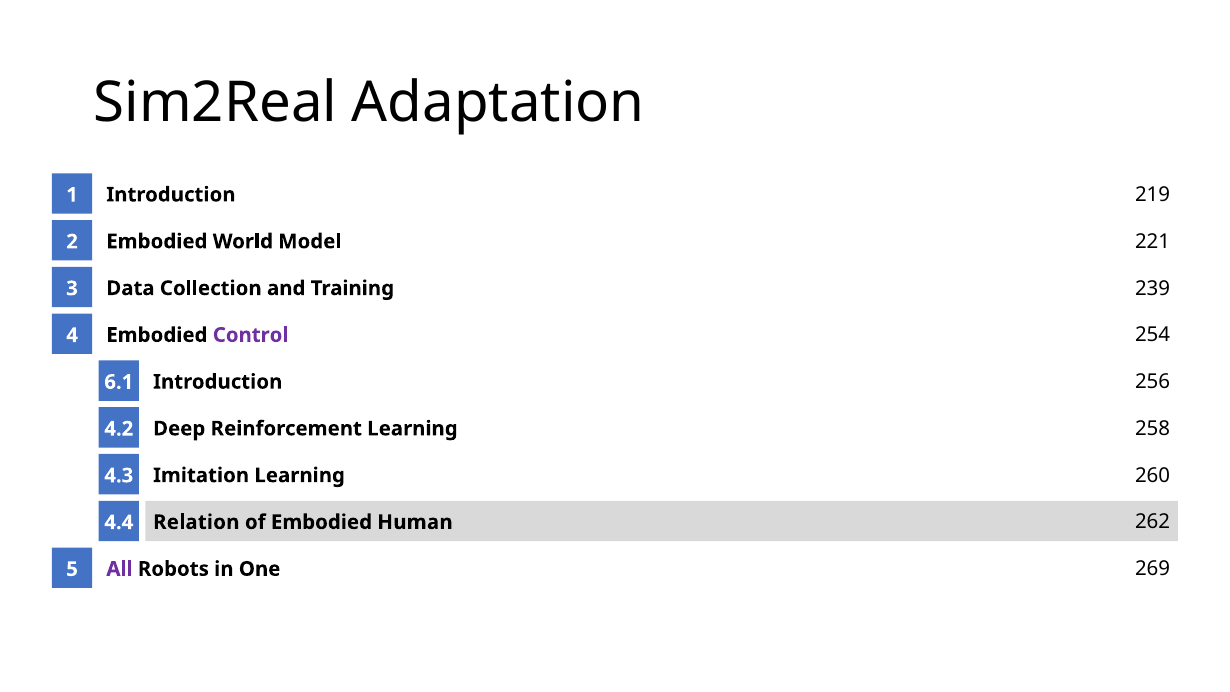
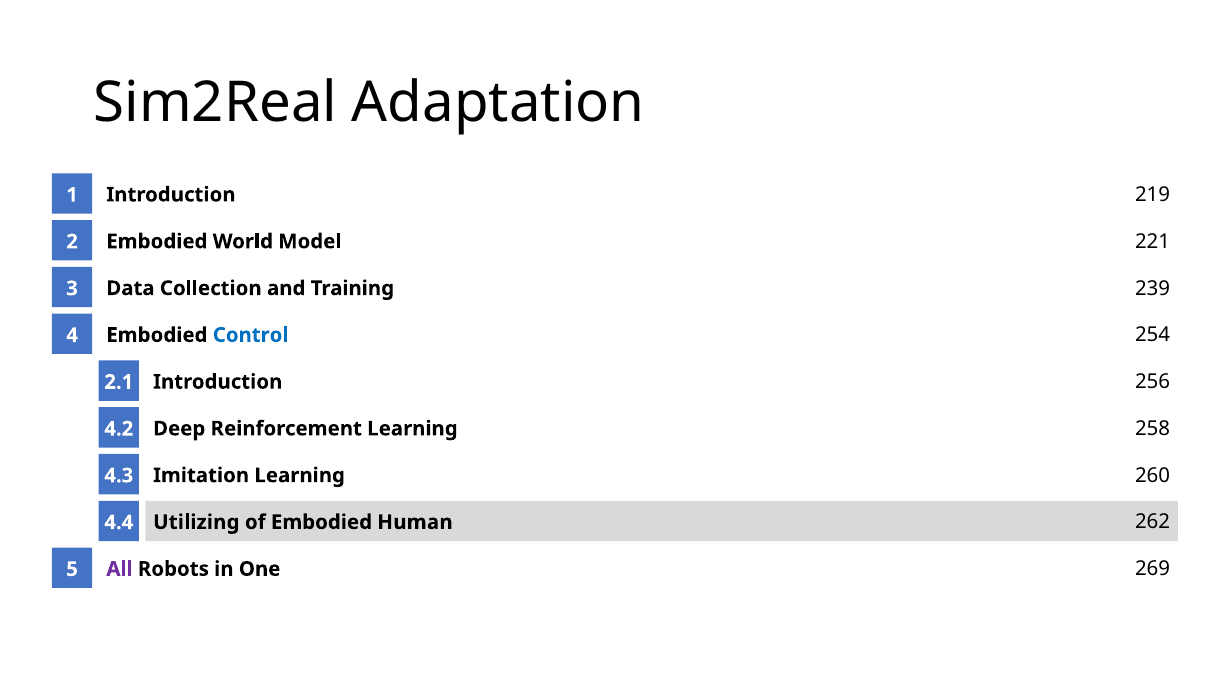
Control colour: purple -> blue
6.1: 6.1 -> 2.1
Relation: Relation -> Utilizing
